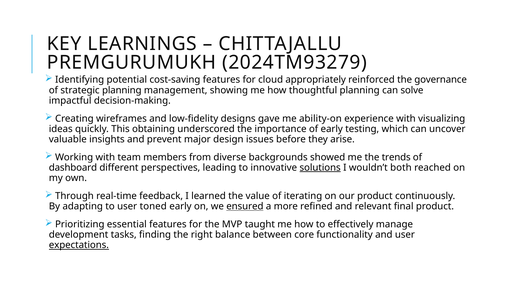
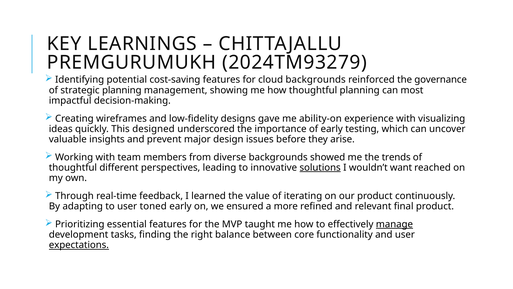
cloud appropriately: appropriately -> backgrounds
solve: solve -> most
obtaining: obtaining -> designed
dashboard at (73, 167): dashboard -> thoughtful
both: both -> want
ensured underline: present -> none
manage underline: none -> present
